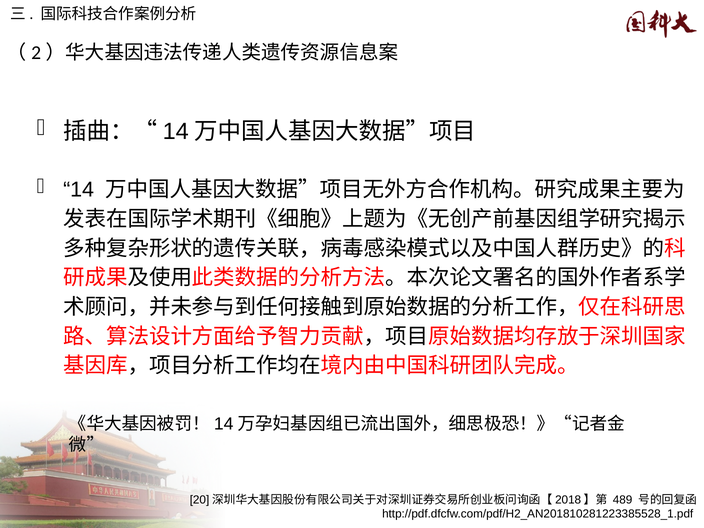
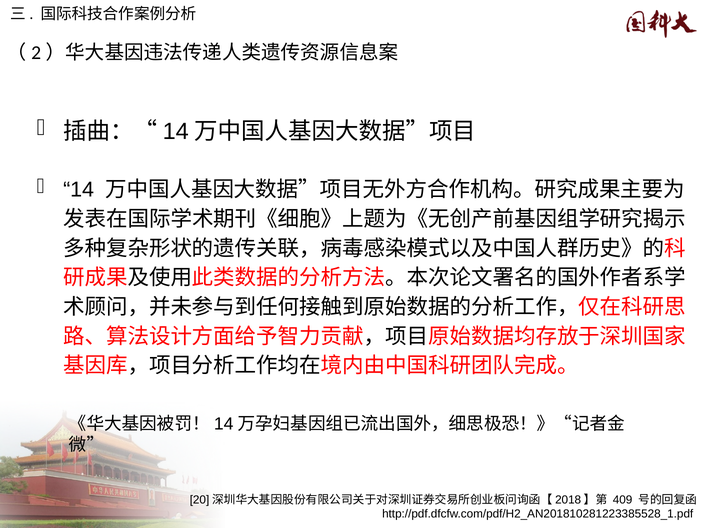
489: 489 -> 409
